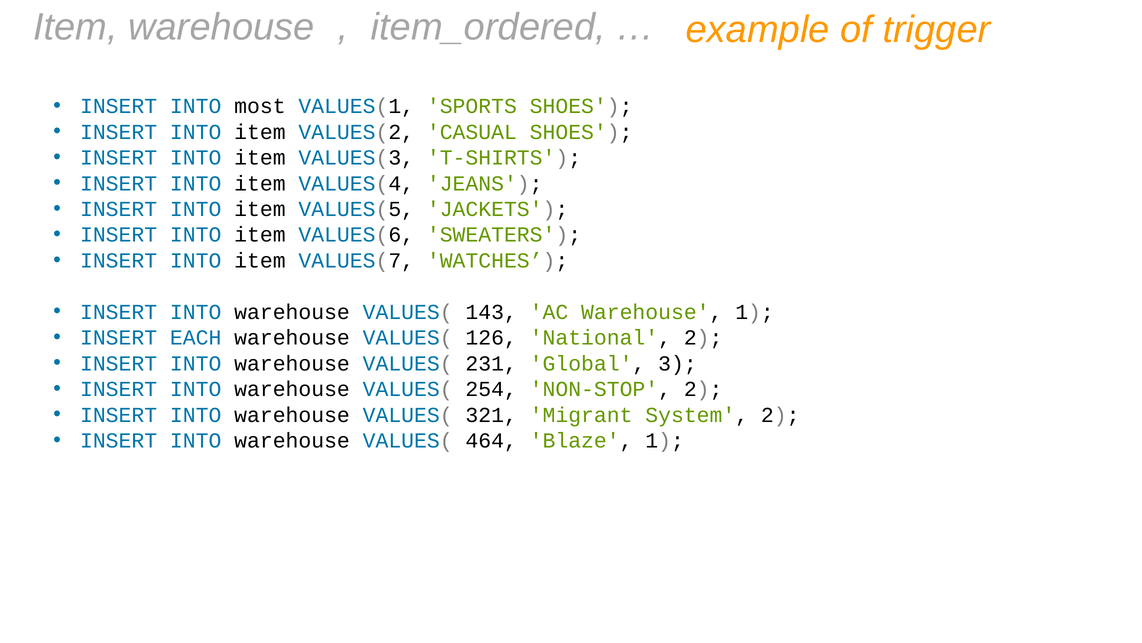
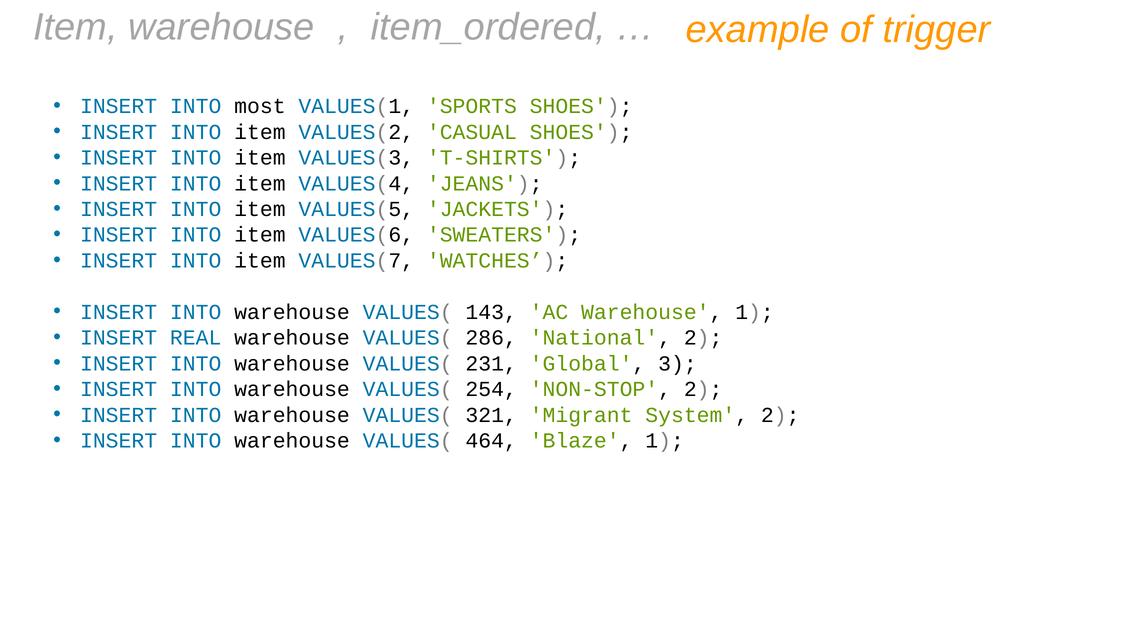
EACH: EACH -> REAL
126: 126 -> 286
